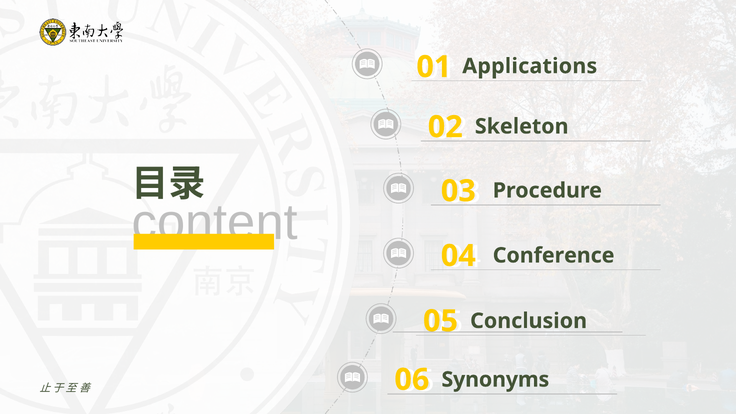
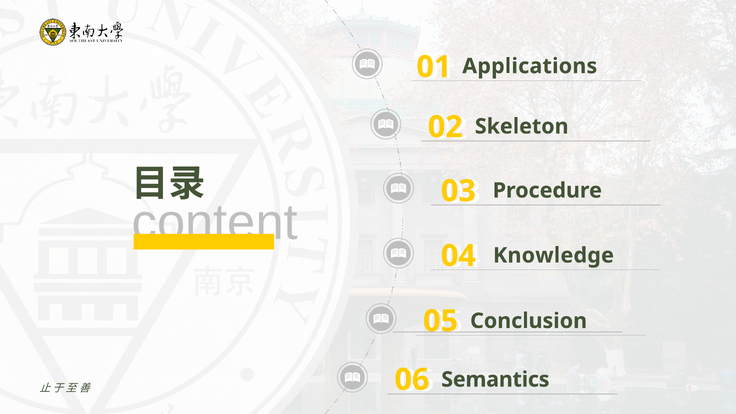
Conference: Conference -> Knowledge
Synonyms: Synonyms -> Semantics
